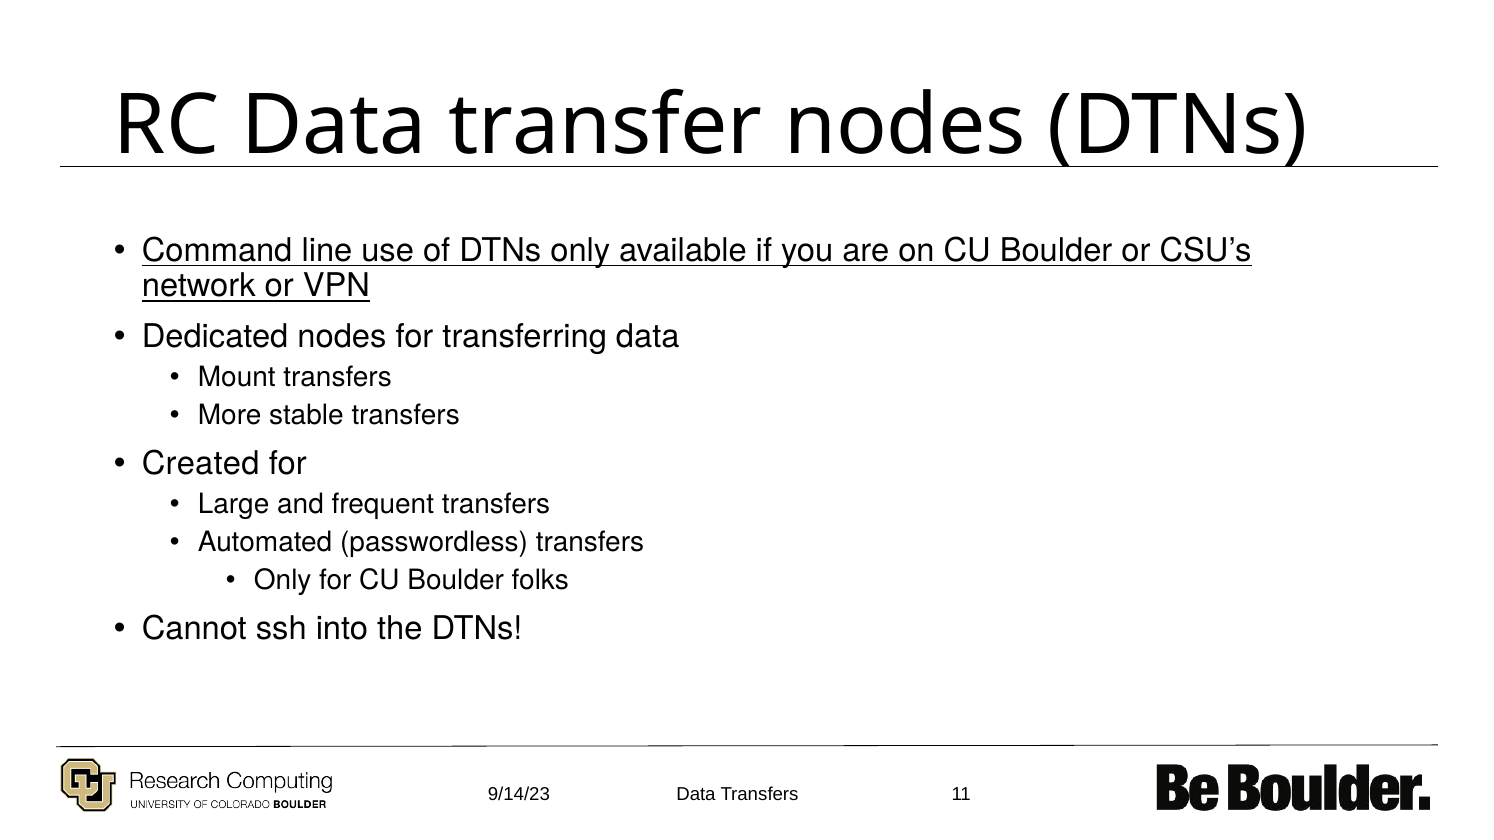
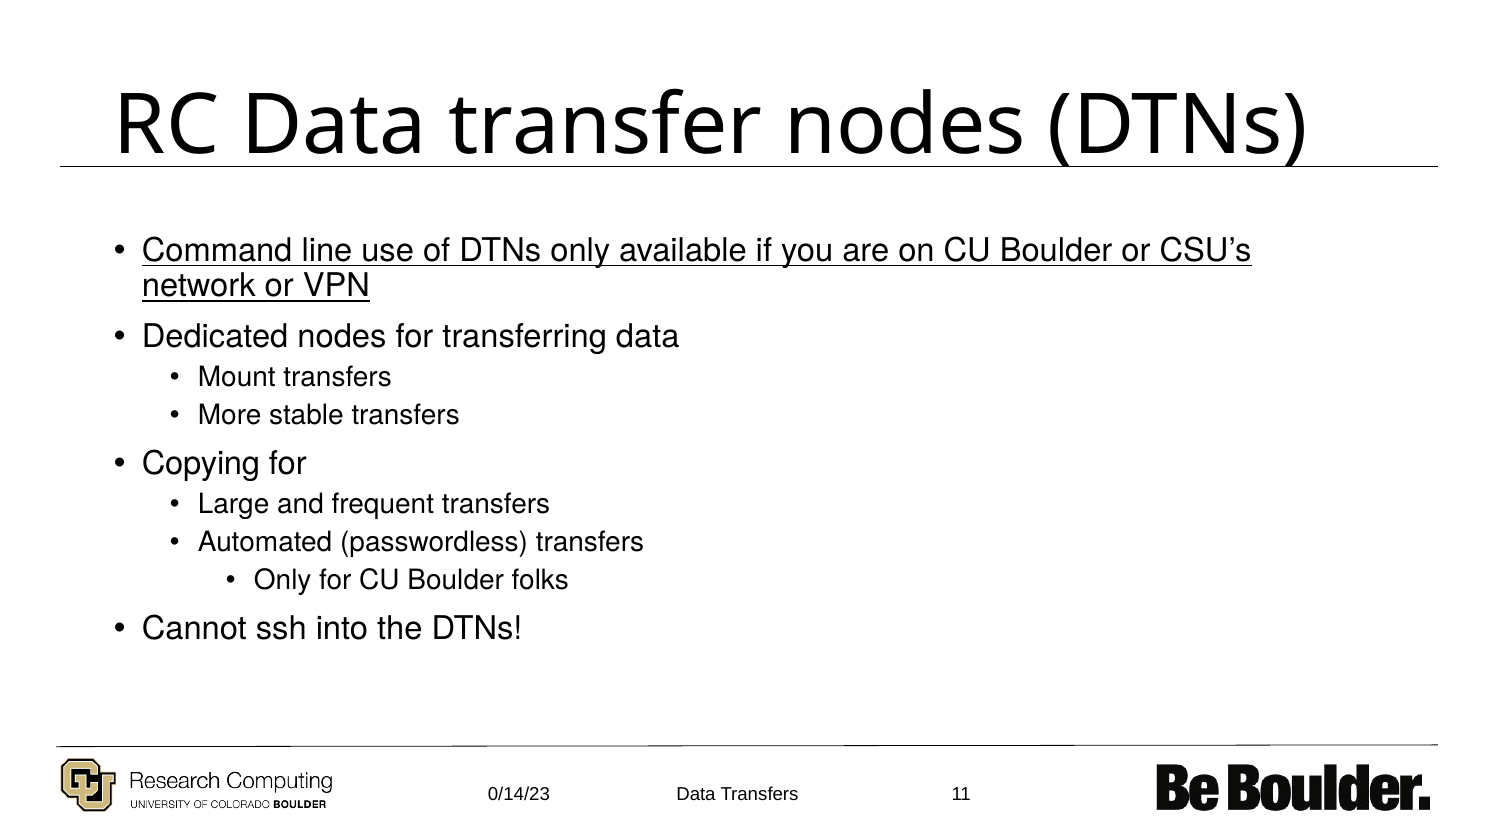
Created: Created -> Copying
9/14/23: 9/14/23 -> 0/14/23
